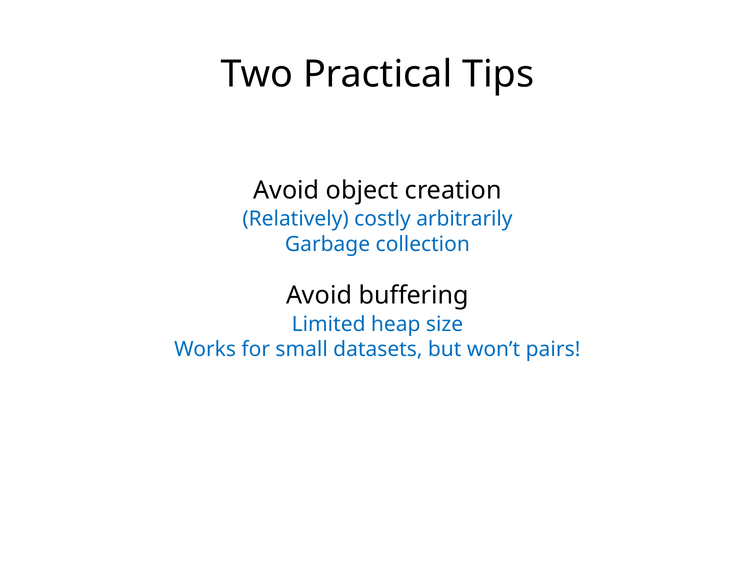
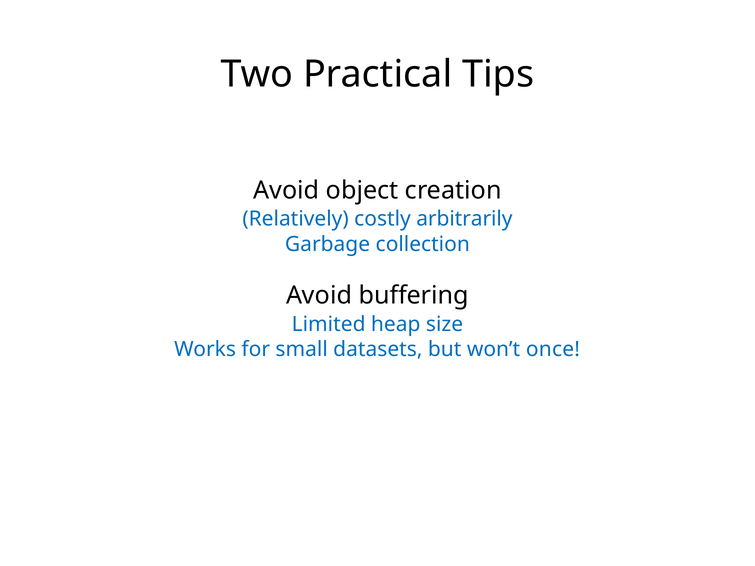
pairs: pairs -> once
